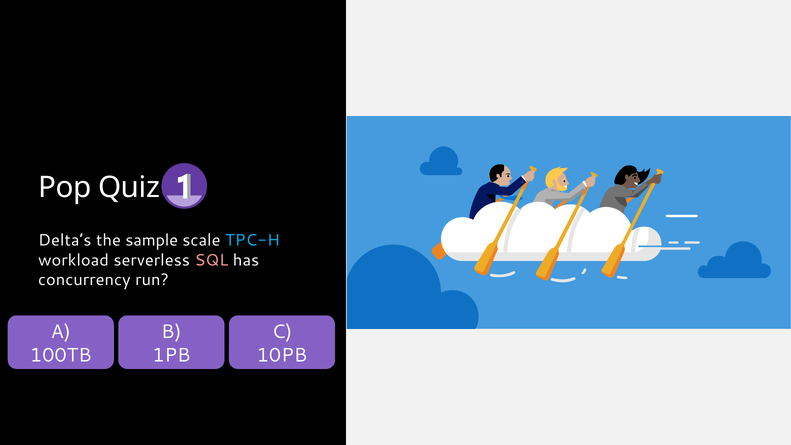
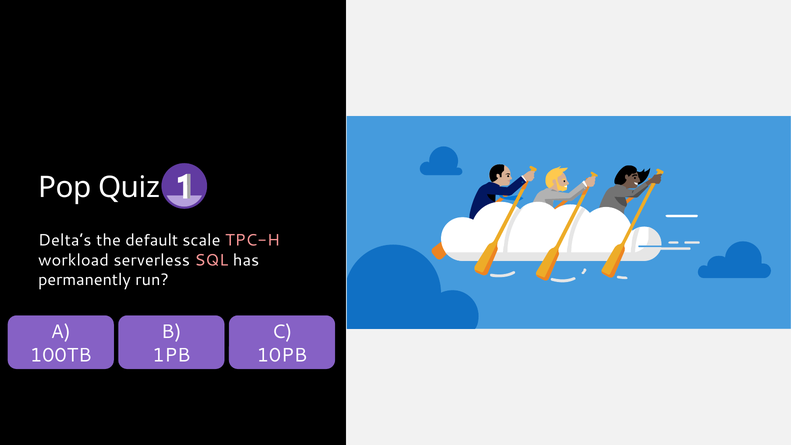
sample: sample -> default
TPC-H colour: light blue -> pink
concurrency: concurrency -> permanently
